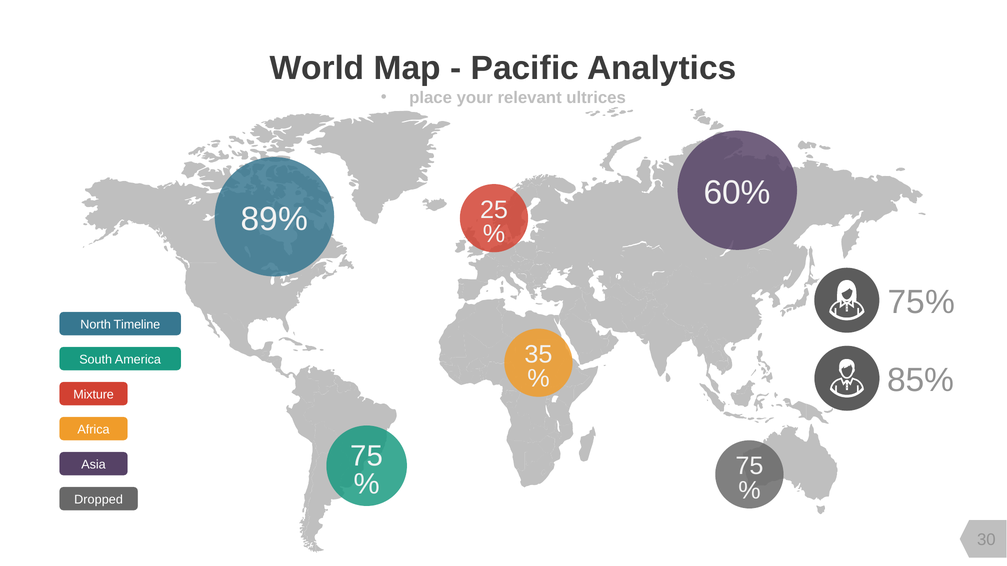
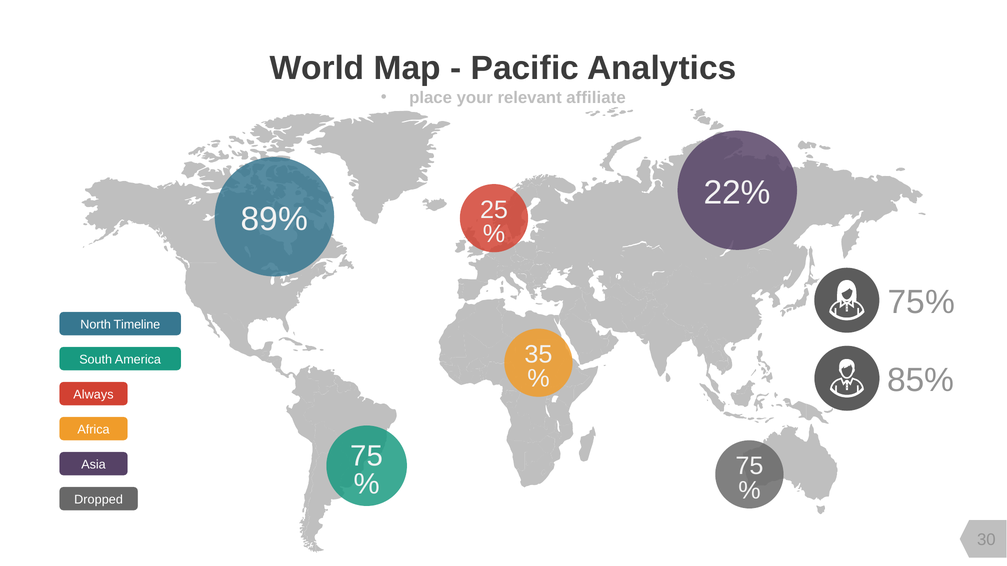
ultrices: ultrices -> affiliate
60%: 60% -> 22%
Mixture: Mixture -> Always
